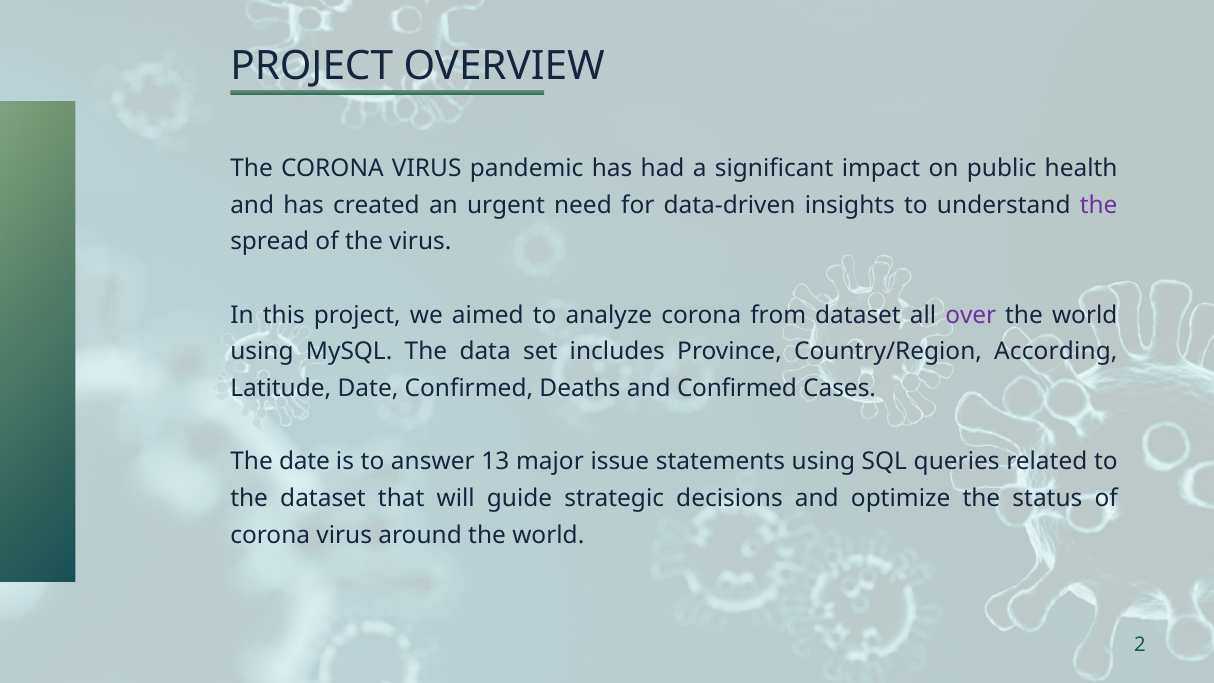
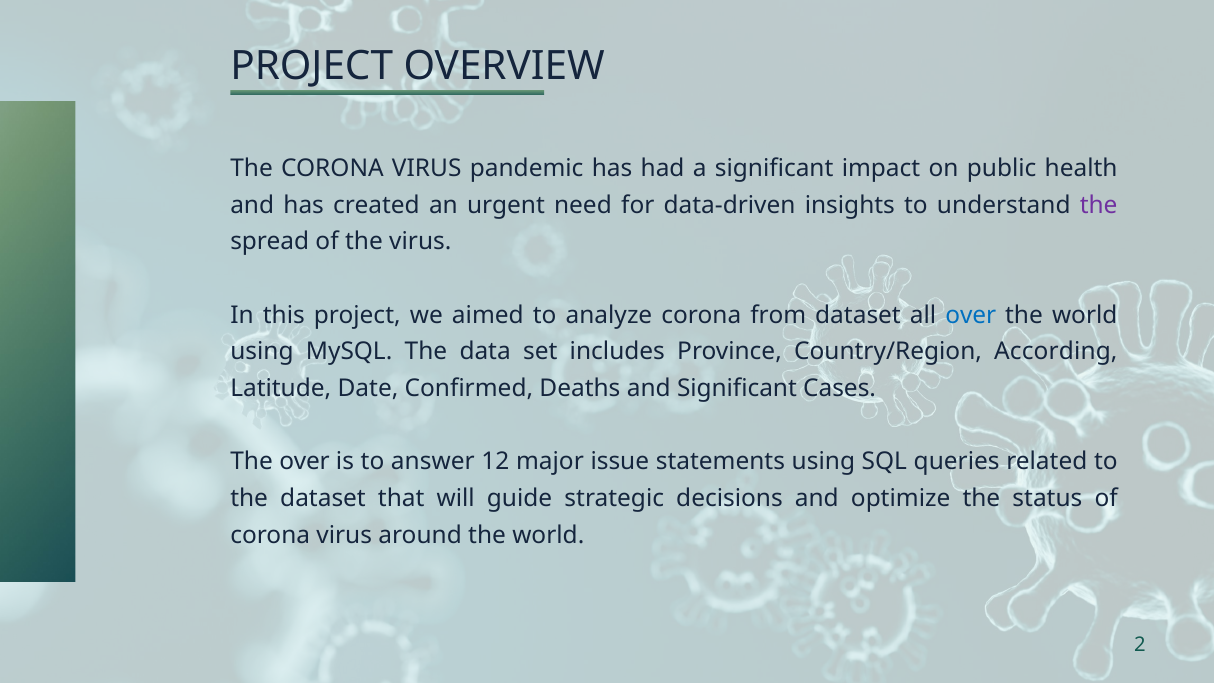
over at (971, 315) colour: purple -> blue
and Confirmed: Confirmed -> Significant
The date: date -> over
13: 13 -> 12
